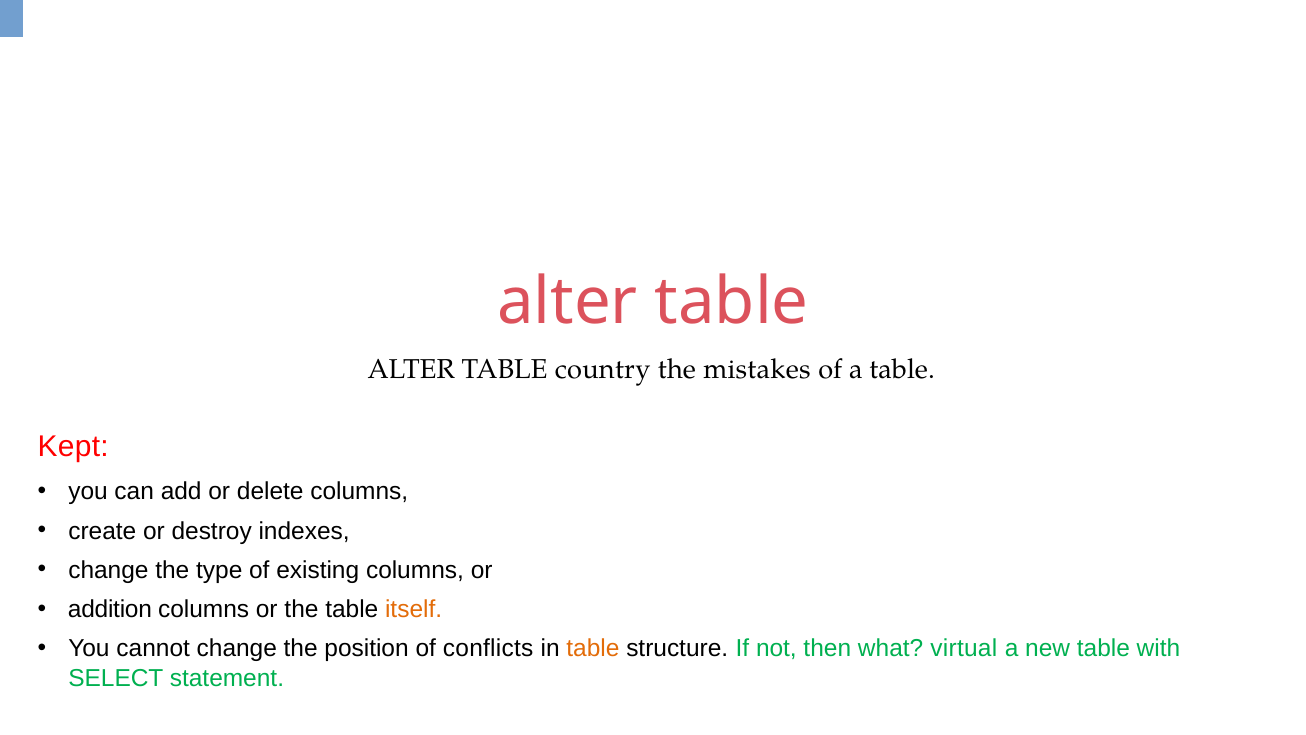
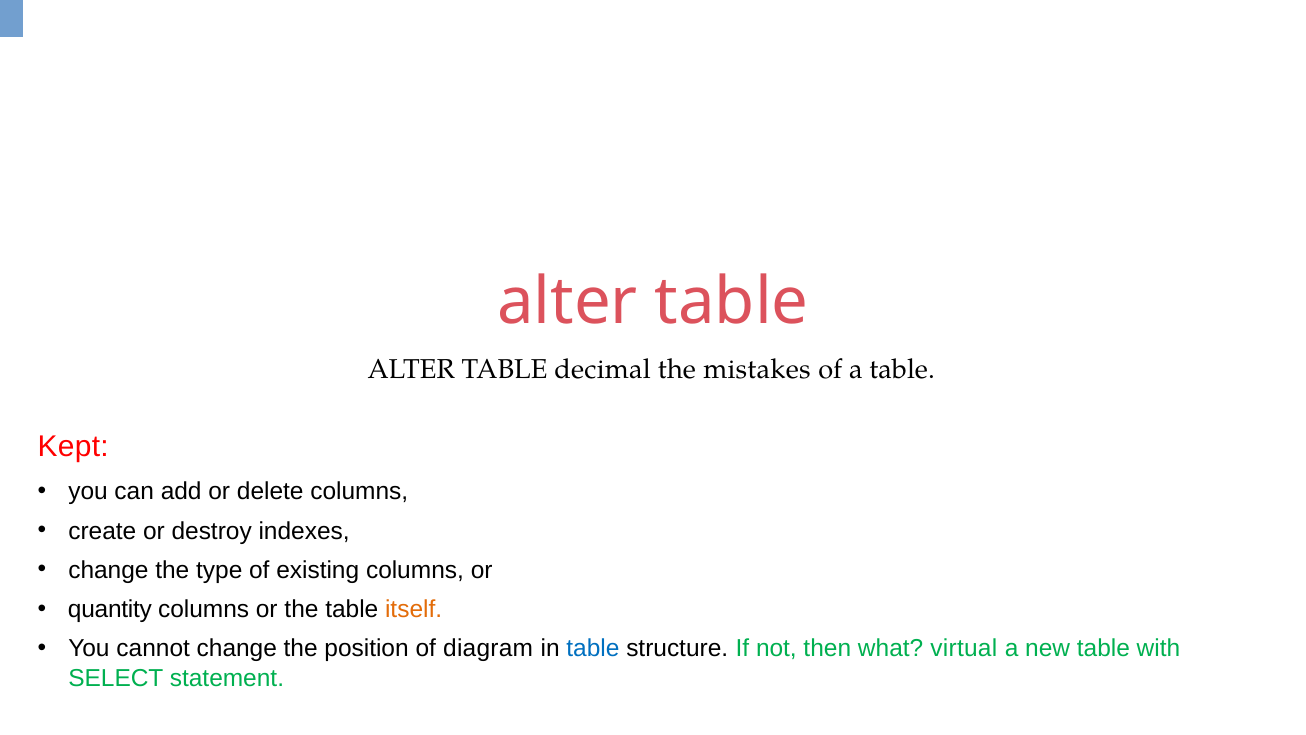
country: country -> decimal
addition: addition -> quantity
conflicts: conflicts -> diagram
table at (593, 648) colour: orange -> blue
